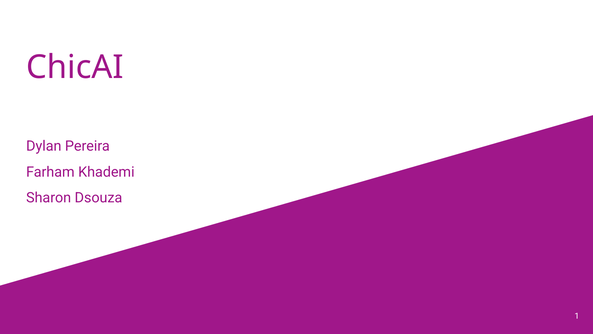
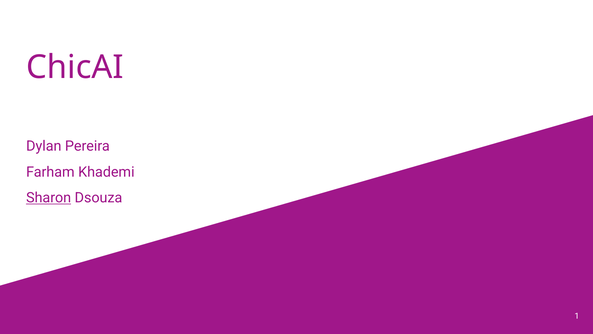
Sharon underline: none -> present
